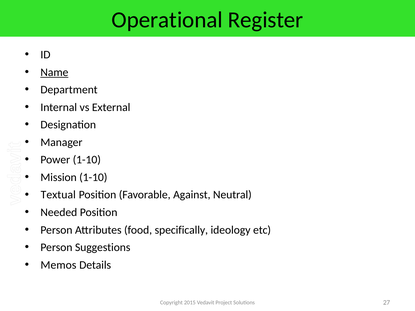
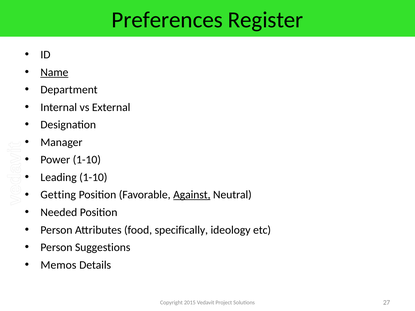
Operational: Operational -> Preferences
Mission: Mission -> Leading
Textual: Textual -> Getting
Against underline: none -> present
